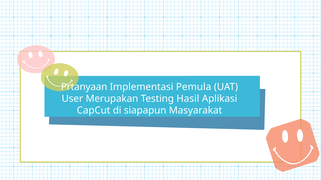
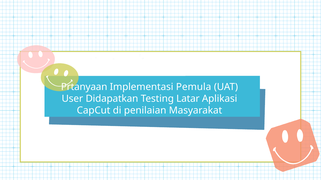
Merupakan: Merupakan -> Didapatkan
Hasil: Hasil -> Latar
siapapun: siapapun -> penilaian
